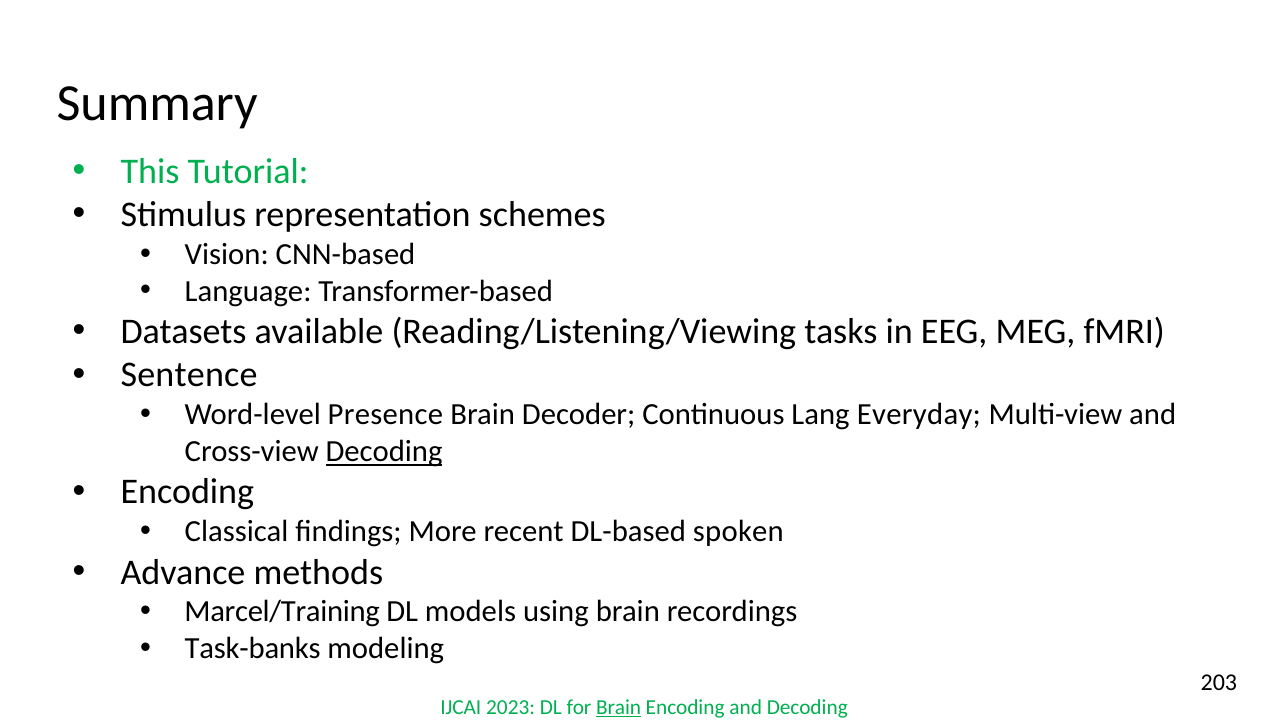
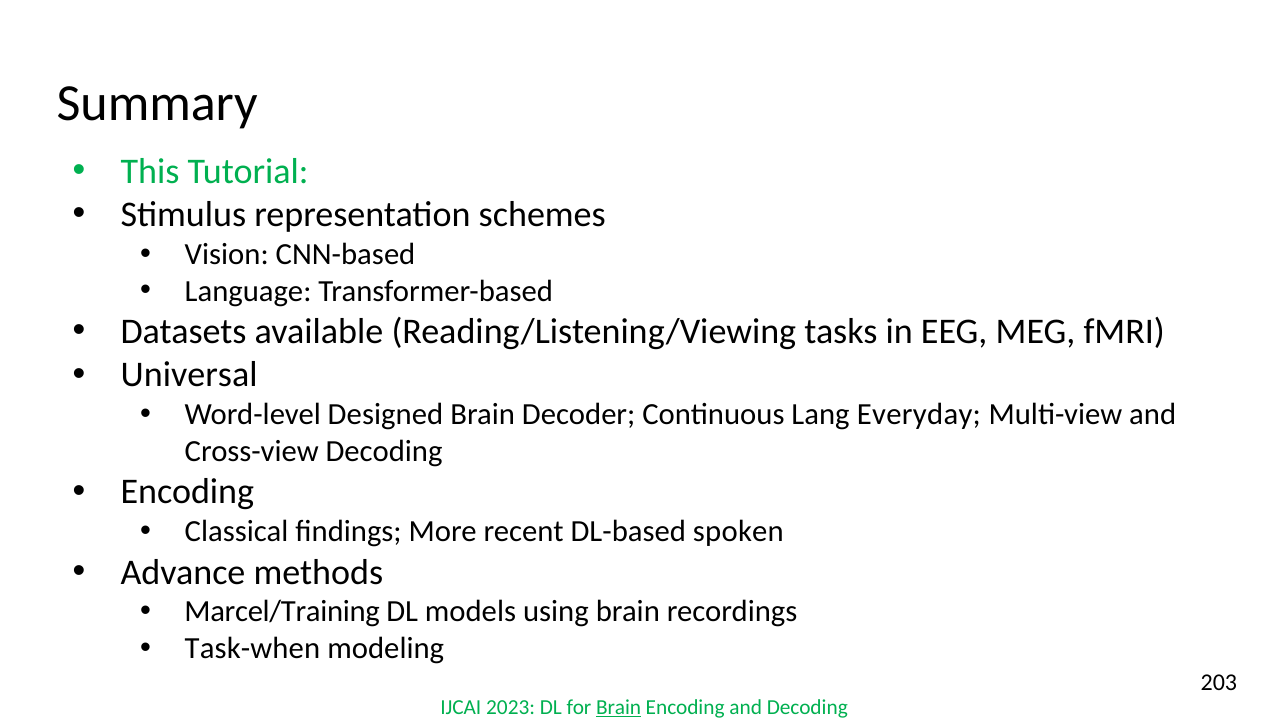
Sentence: Sentence -> Universal
Presence: Presence -> Designed
Decoding at (384, 452) underline: present -> none
Task-banks: Task-banks -> Task-when
